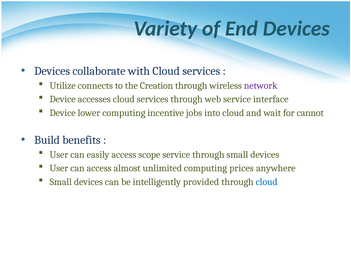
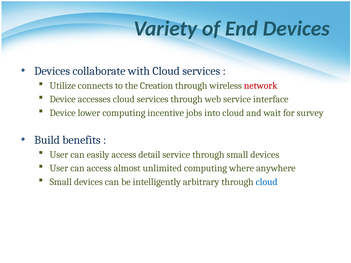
network colour: purple -> red
cannot: cannot -> survey
scope: scope -> detail
prices: prices -> where
provided: provided -> arbitrary
